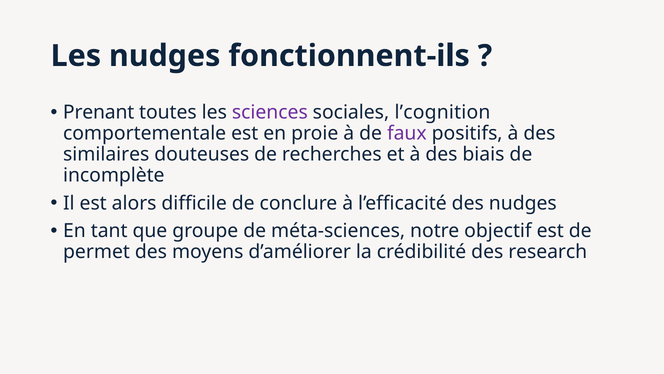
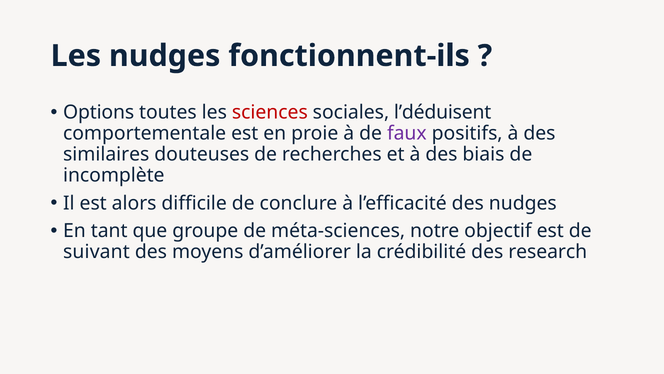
Prenant: Prenant -> Options
sciences colour: purple -> red
l’cognition: l’cognition -> l’déduisent
permet: permet -> suivant
